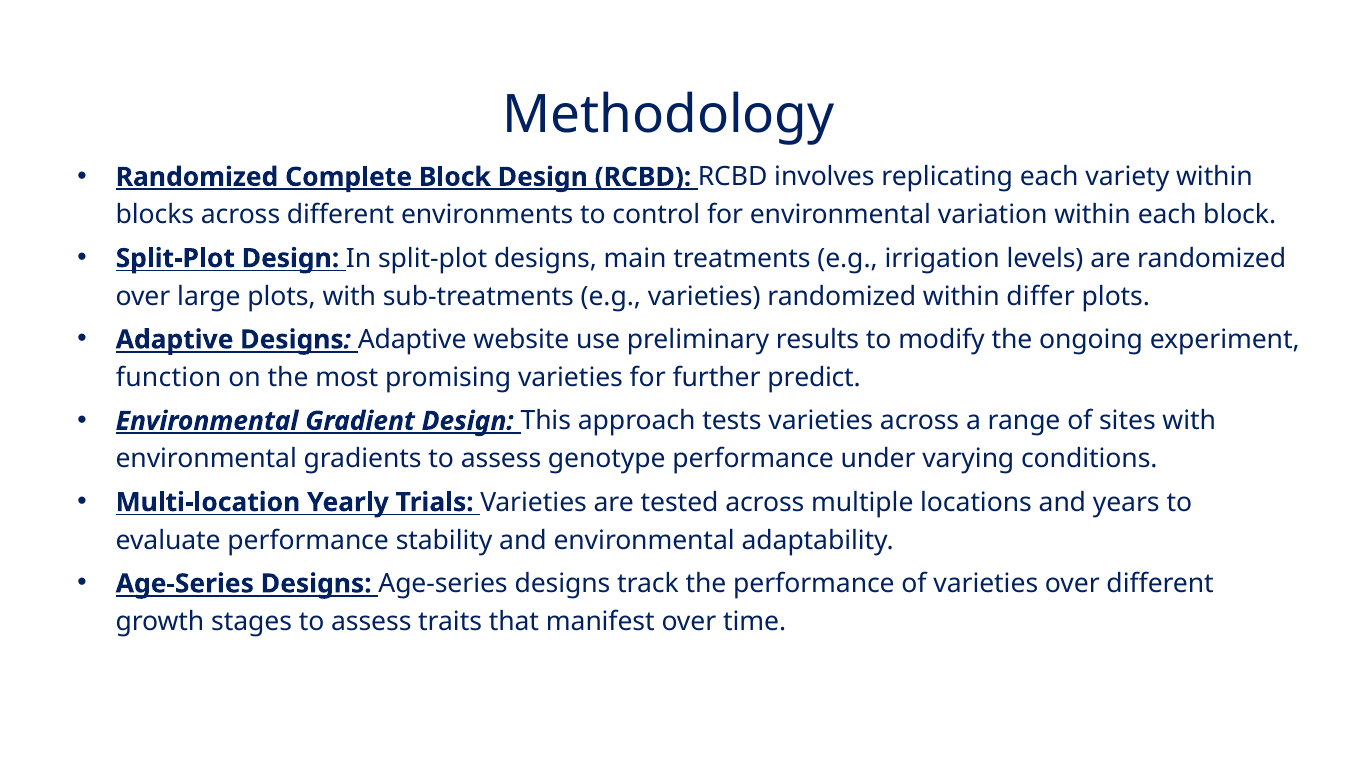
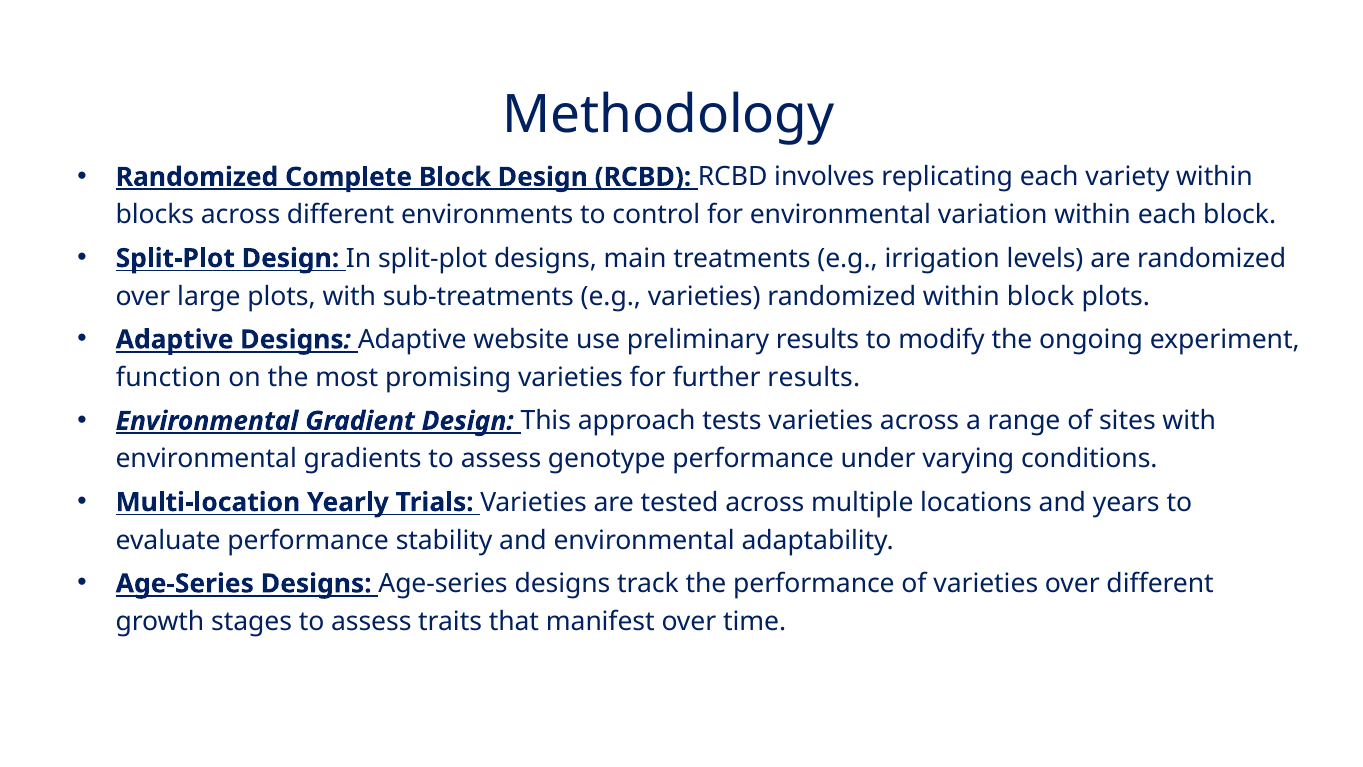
within differ: differ -> block
further predict: predict -> results
